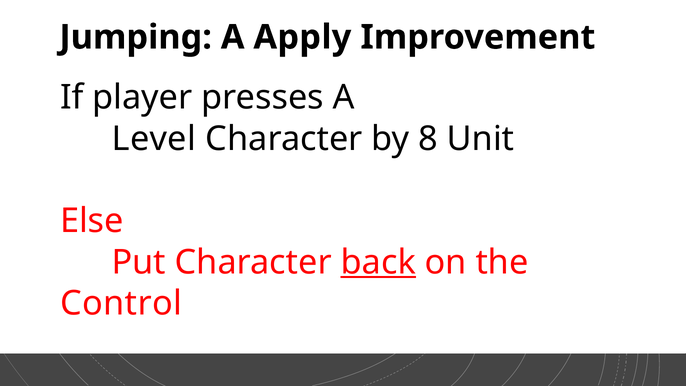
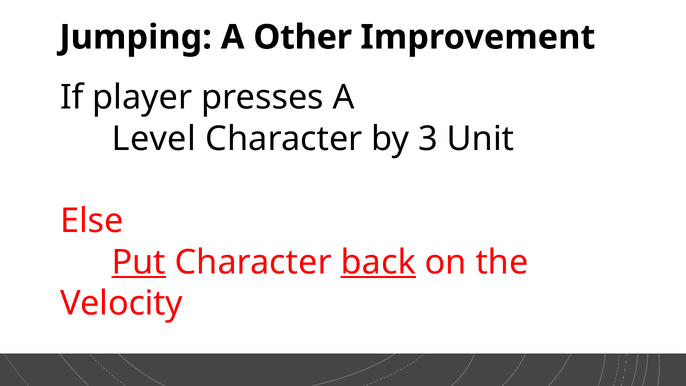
Apply: Apply -> Other
8: 8 -> 3
Put underline: none -> present
Control: Control -> Velocity
